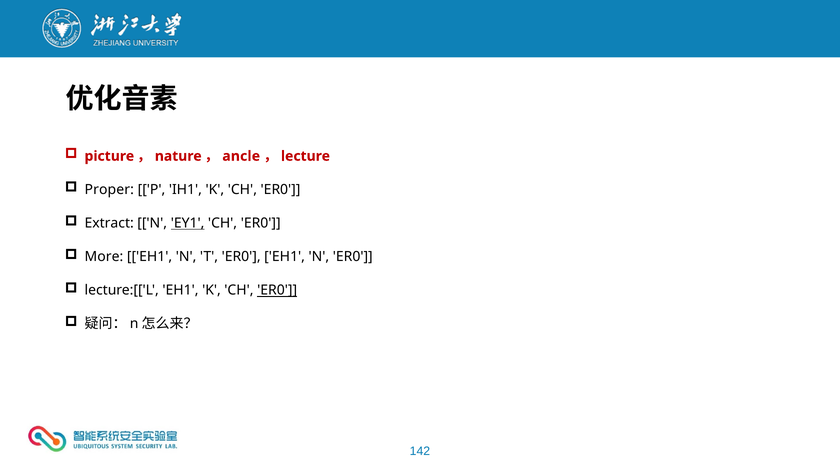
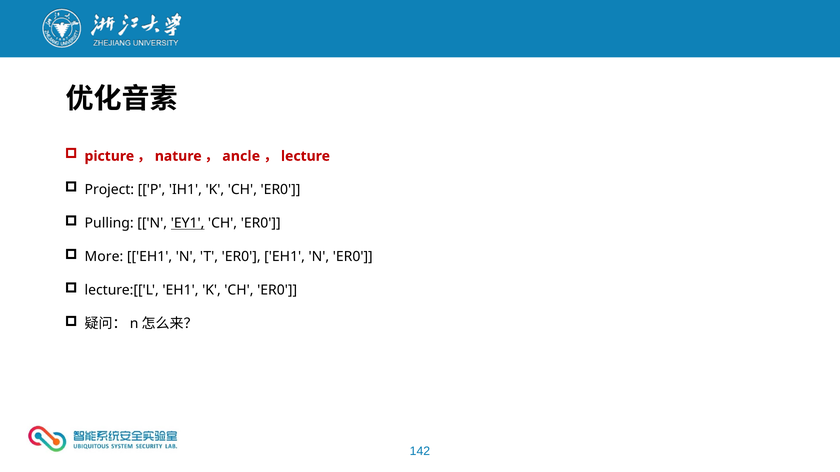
Proper: Proper -> Project
Extract: Extract -> Pulling
ER0 at (277, 291) underline: present -> none
